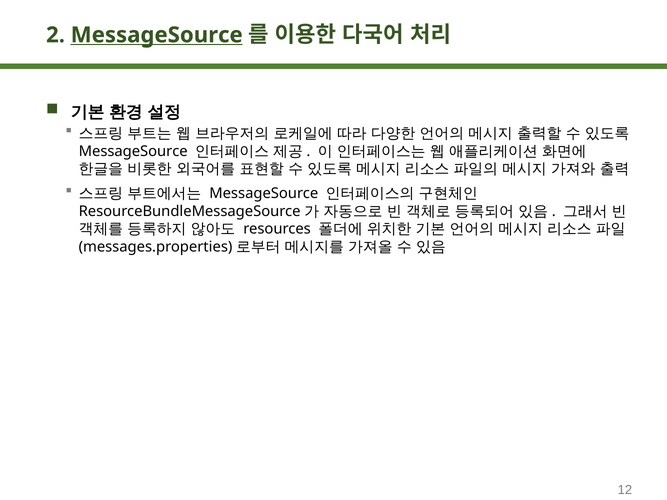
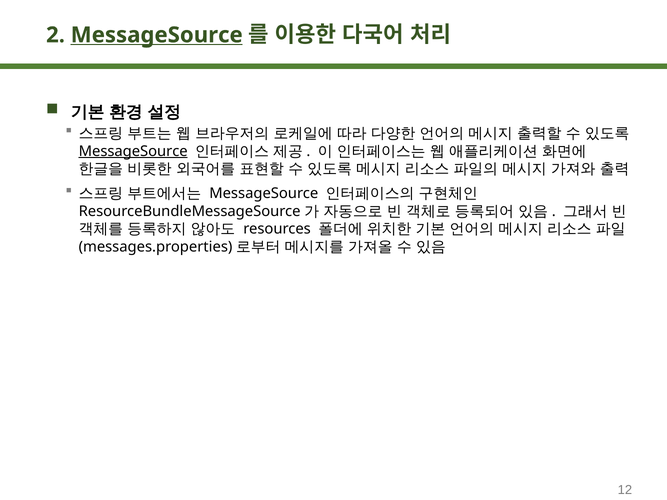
MessageSource at (133, 151) underline: none -> present
